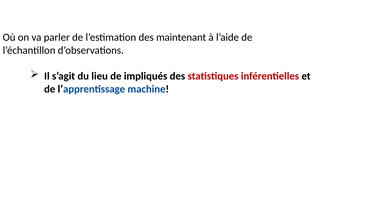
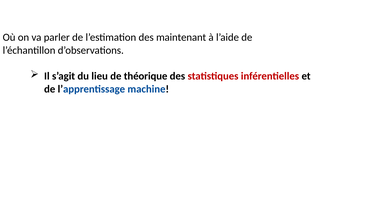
impliqués: impliqués -> théorique
